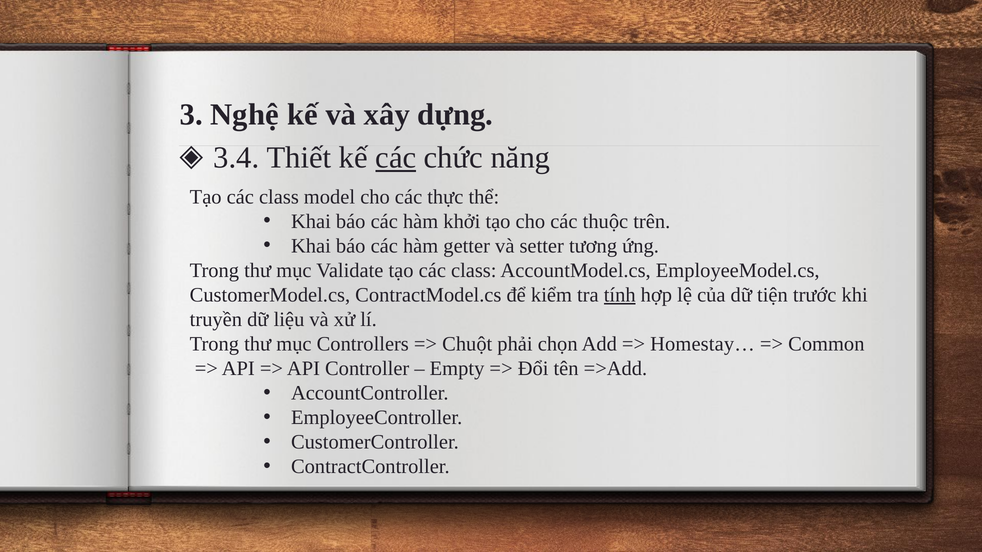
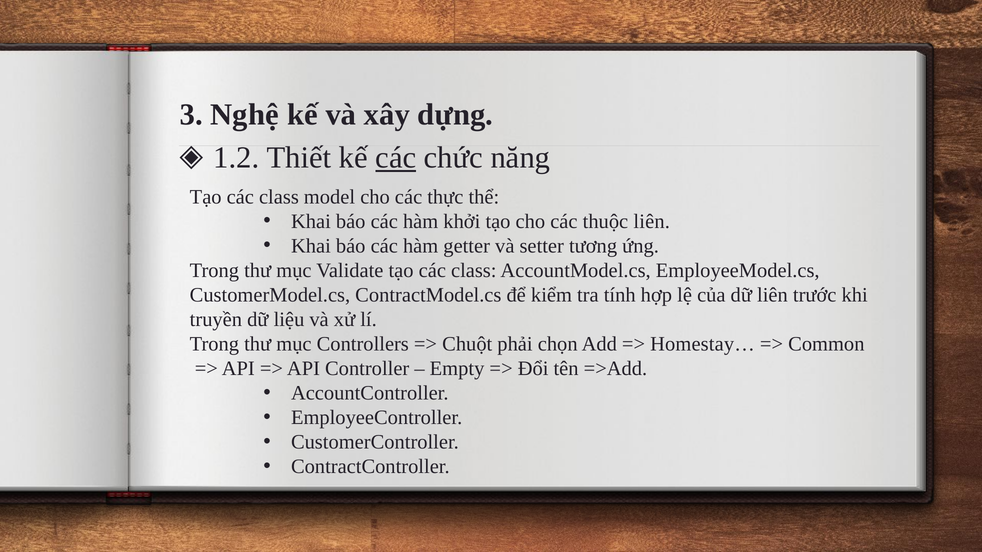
3.4: 3.4 -> 1.2
thuộc trên: trên -> liên
tính underline: present -> none
dữ tiện: tiện -> liên
